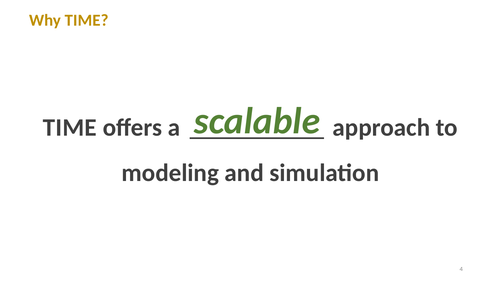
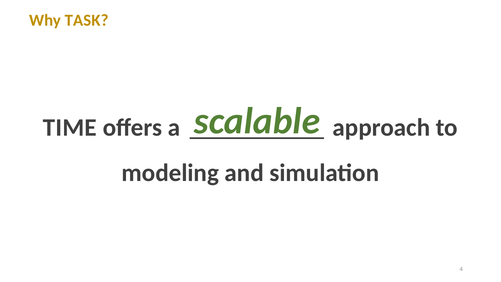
Why TIME: TIME -> TASK
